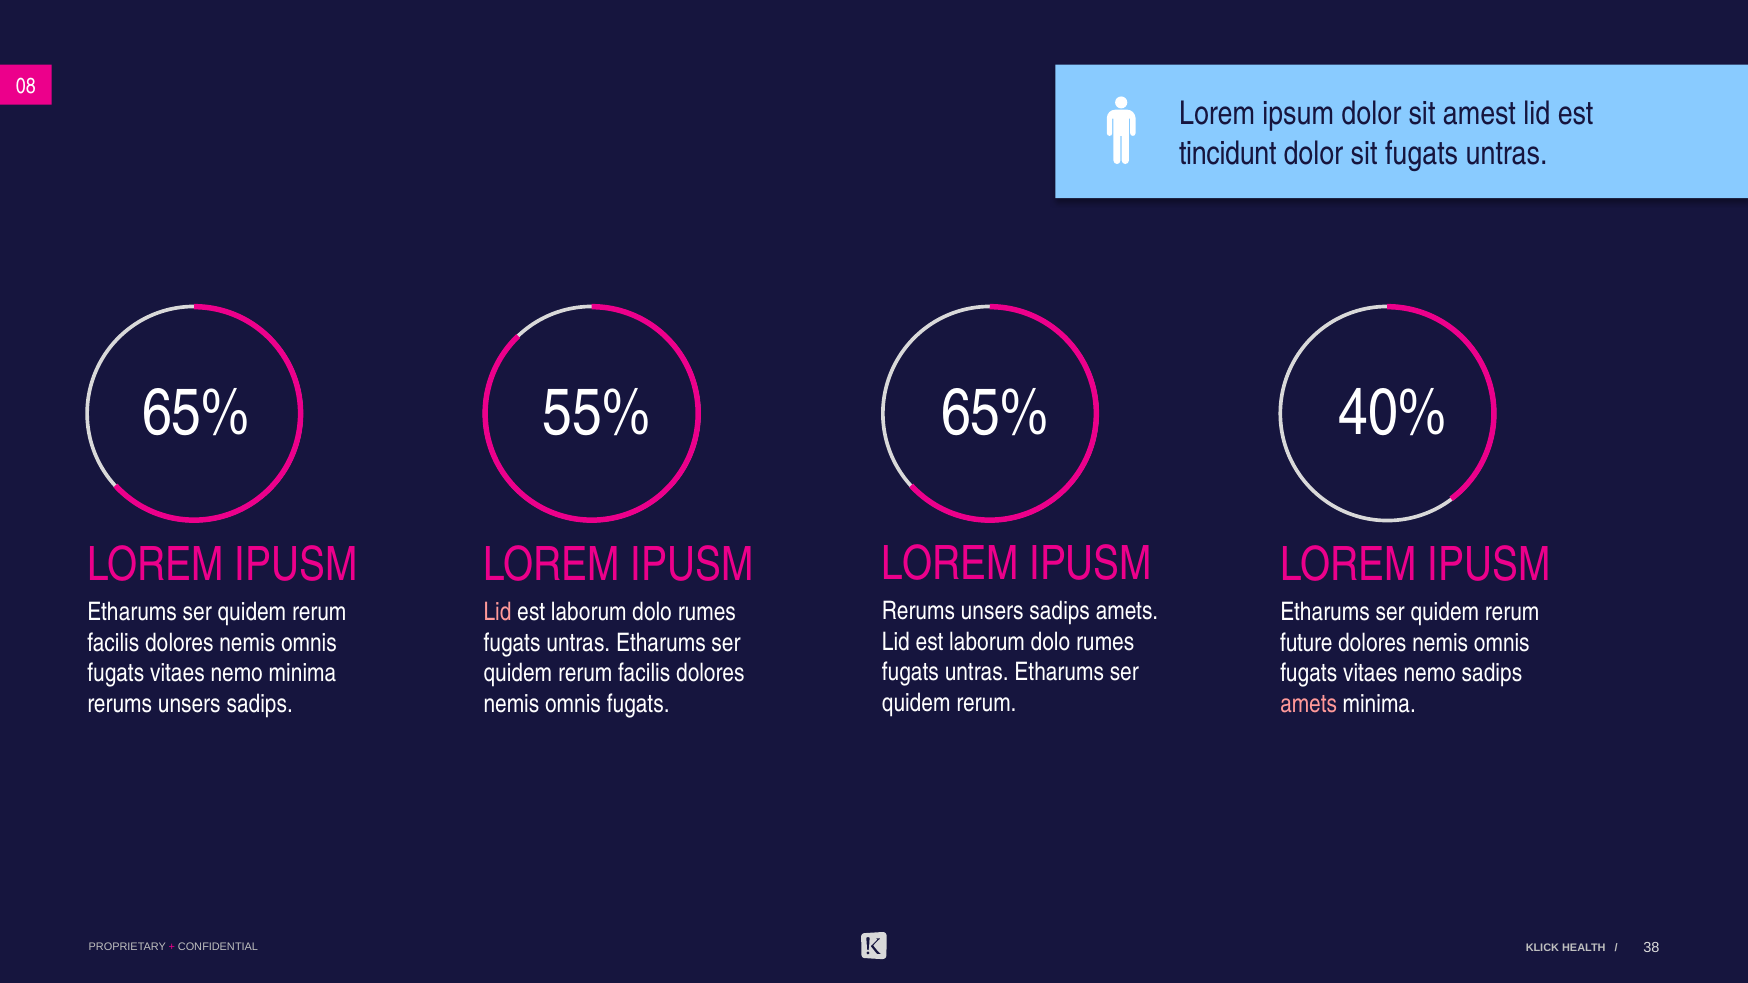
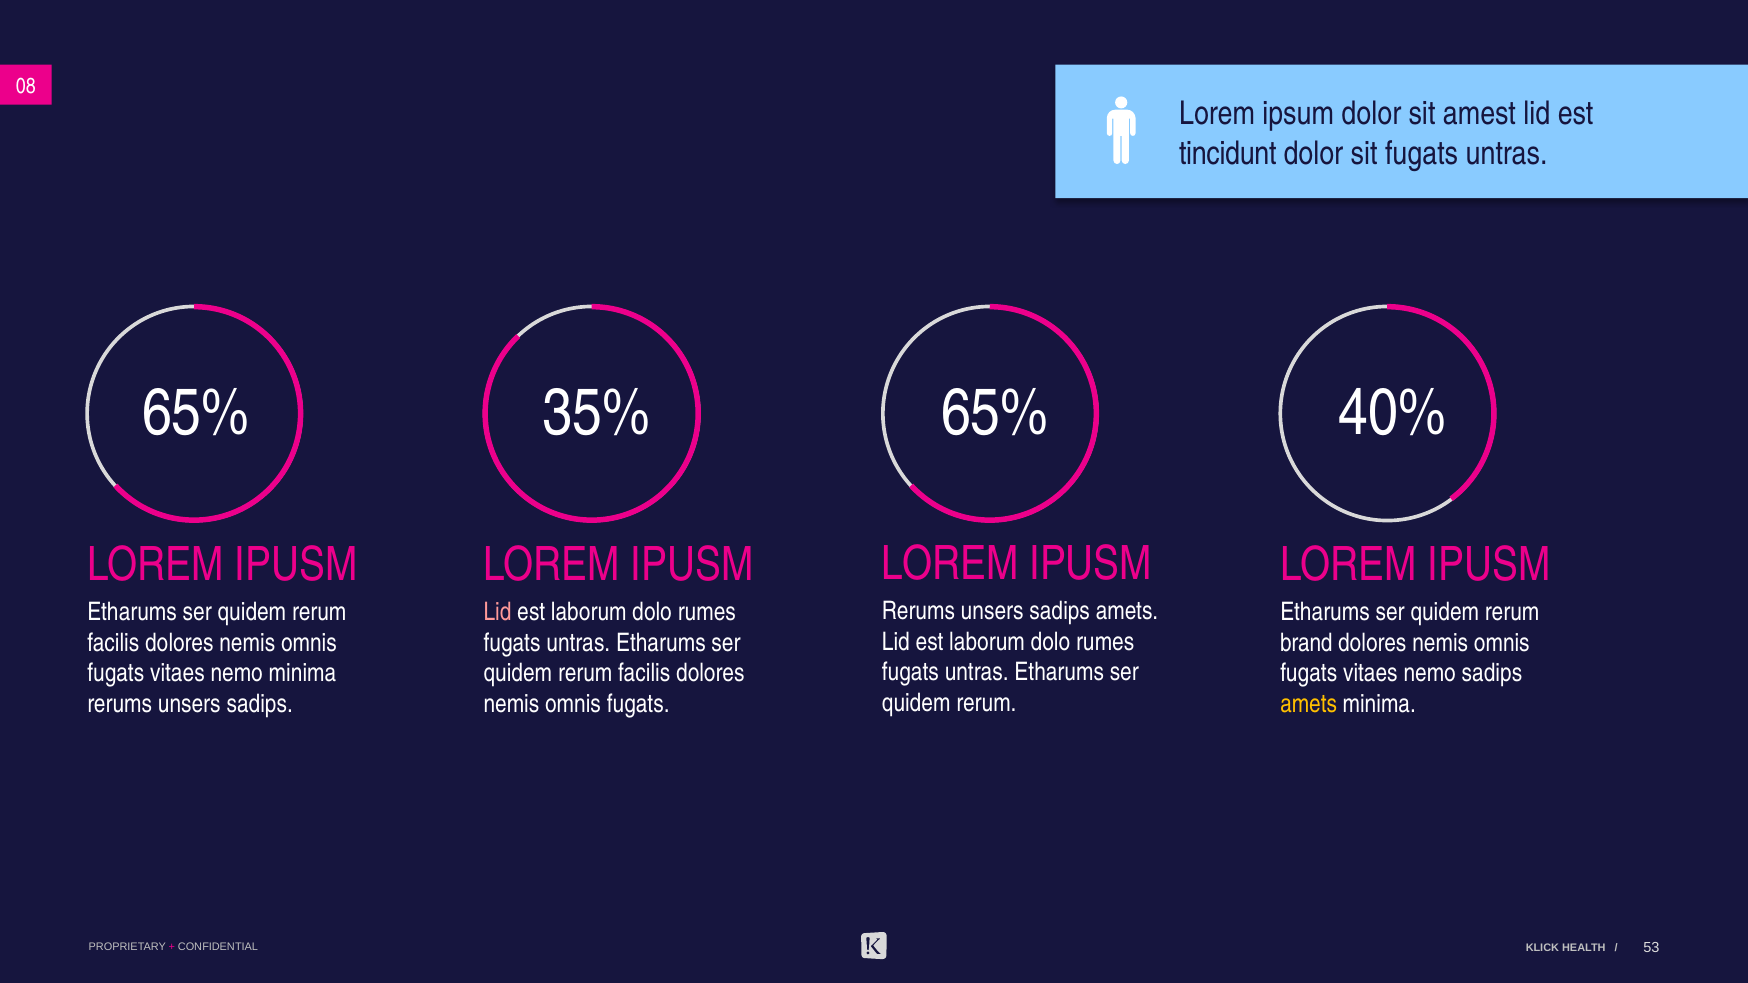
55%: 55% -> 35%
future: future -> brand
amets at (1309, 704) colour: pink -> yellow
38: 38 -> 53
